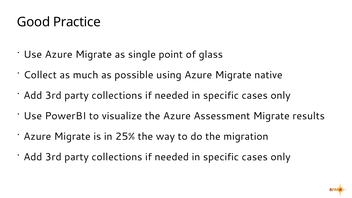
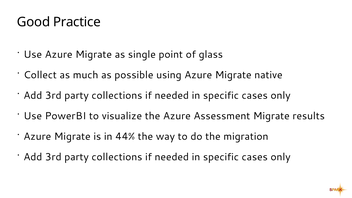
25%: 25% -> 44%
